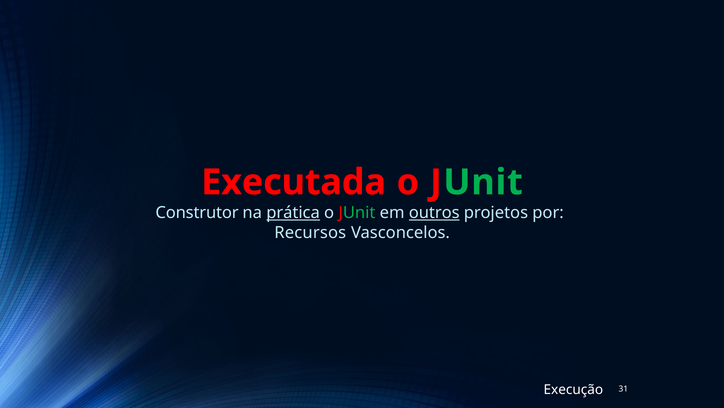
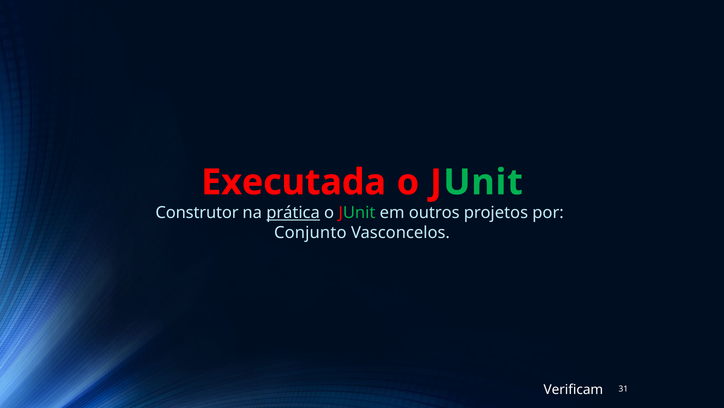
outros underline: present -> none
Recursos: Recursos -> Conjunto
Execução: Execução -> Verificam
